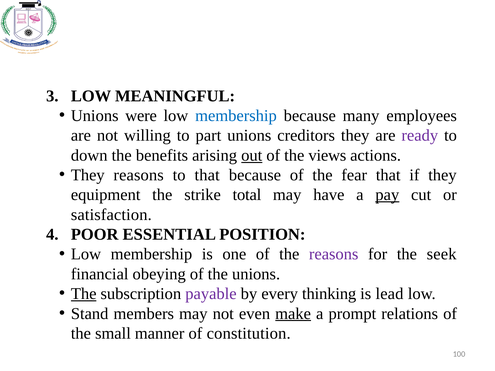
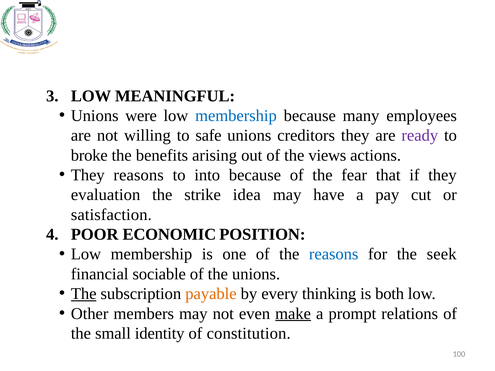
part: part -> safe
down: down -> broke
out underline: present -> none
to that: that -> into
equipment: equipment -> evaluation
total: total -> idea
pay underline: present -> none
ESSENTIAL: ESSENTIAL -> ECONOMIC
reasons at (334, 254) colour: purple -> blue
obeying: obeying -> sociable
payable colour: purple -> orange
lead: lead -> both
Stand: Stand -> Other
manner: manner -> identity
